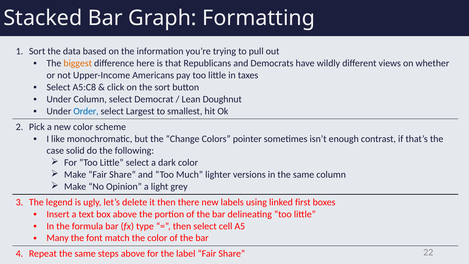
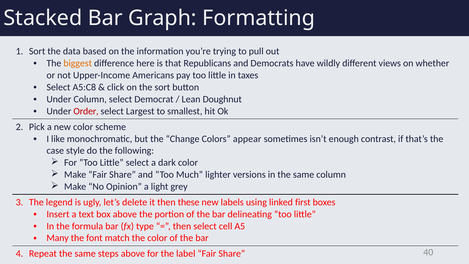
Order colour: blue -> red
pointer: pointer -> appear
solid: solid -> style
there: there -> these
22: 22 -> 40
